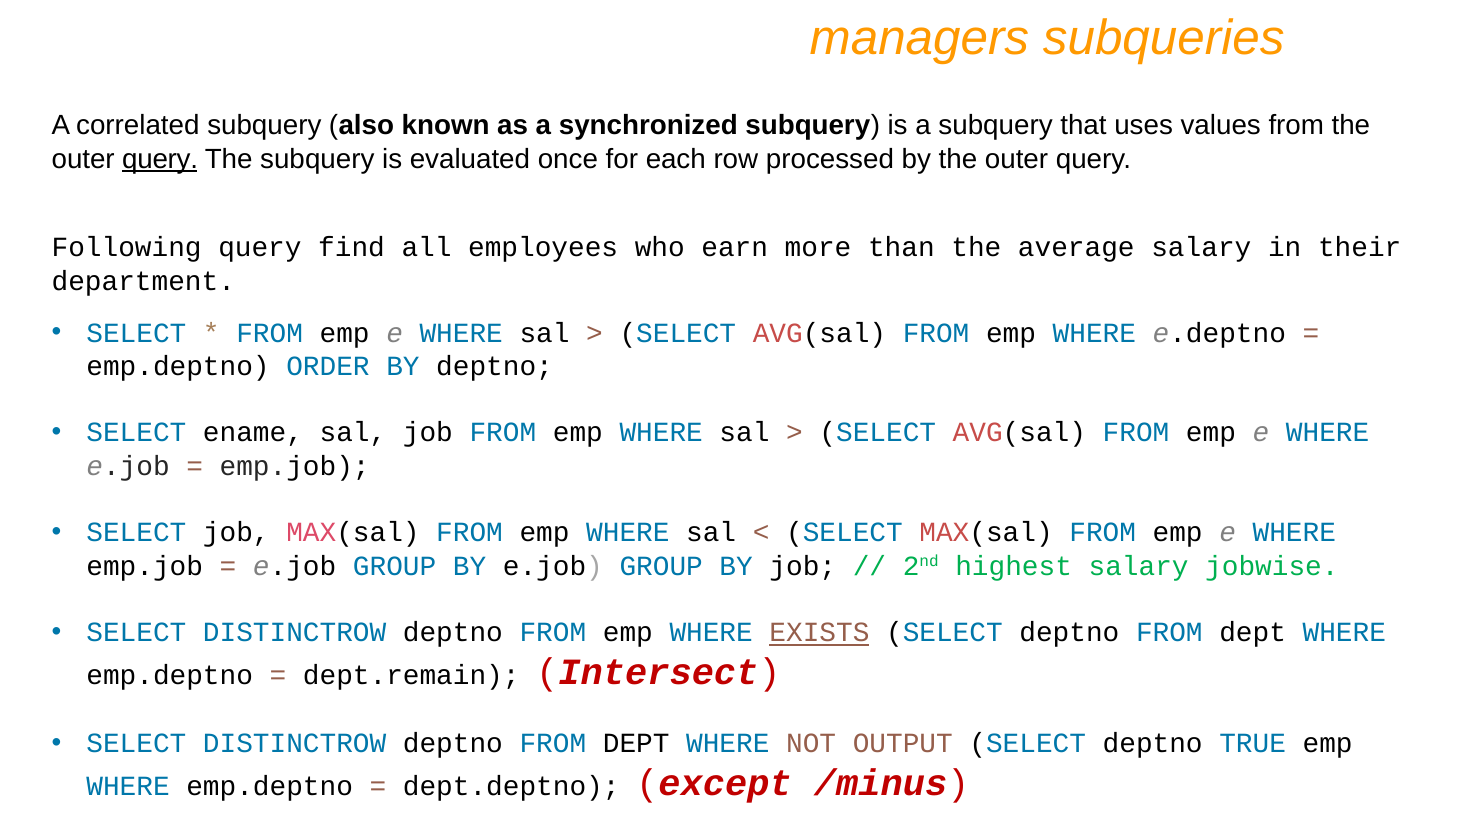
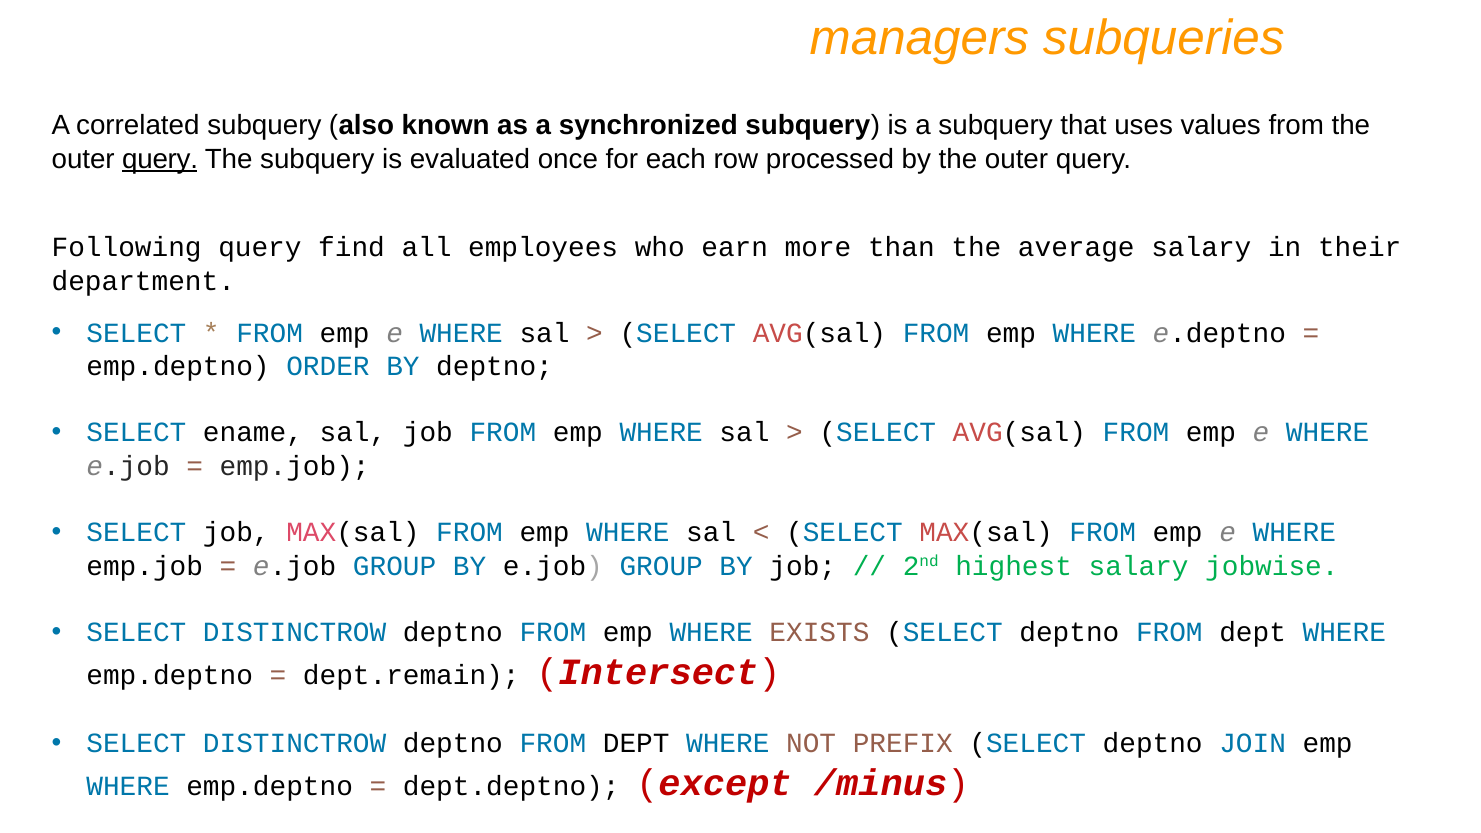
EXISTS underline: present -> none
OUTPUT: OUTPUT -> PREFIX
TRUE: TRUE -> JOIN
